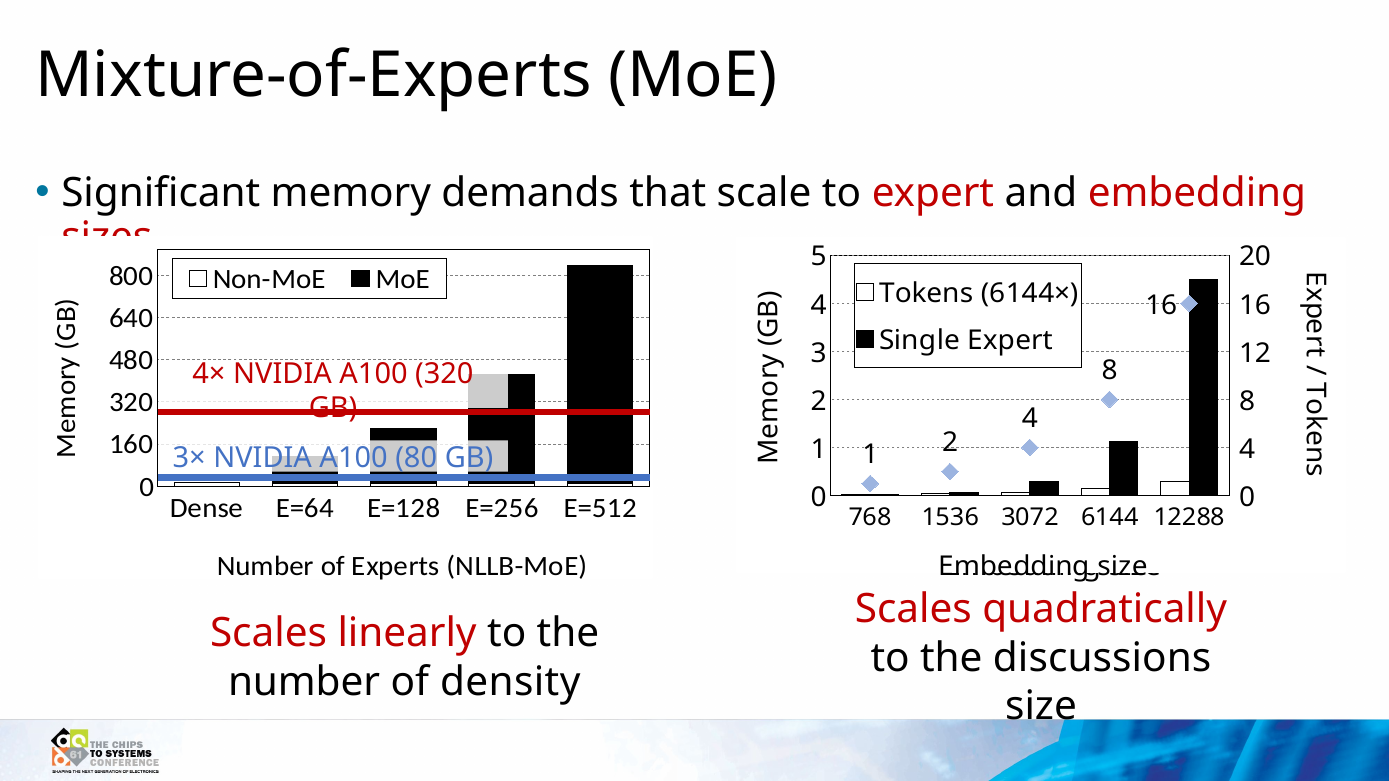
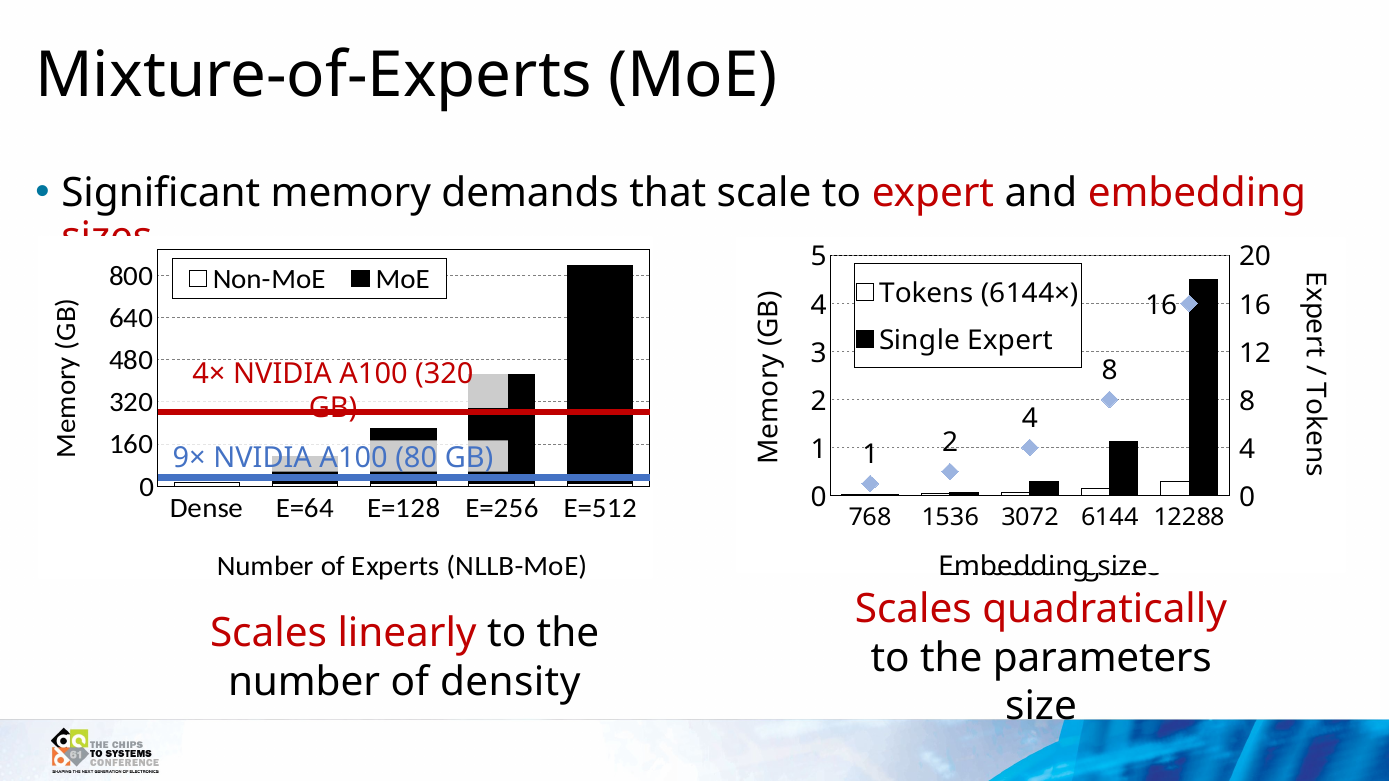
3×: 3× -> 9×
discussions: discussions -> parameters
